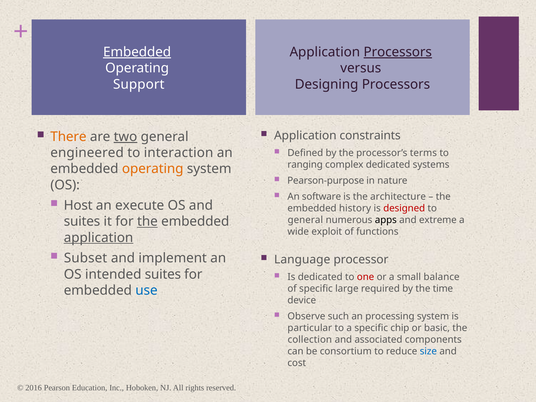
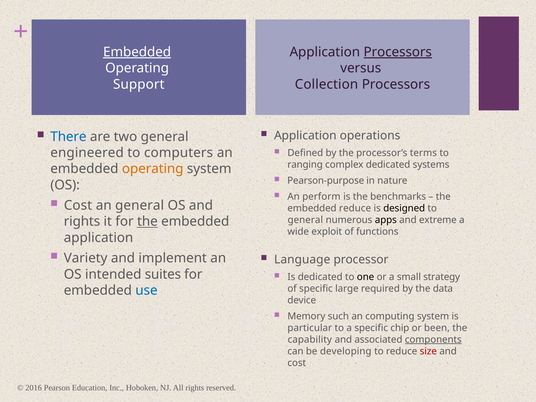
Designing: Designing -> Collection
constraints: constraints -> operations
There colour: orange -> blue
two underline: present -> none
interaction: interaction -> computers
software: software -> perform
architecture: architecture -> benchmarks
Host at (78, 205): Host -> Cost
an execute: execute -> general
embedded history: history -> reduce
designed colour: red -> black
suites at (82, 222): suites -> rights
application at (99, 238) underline: present -> none
Subset: Subset -> Variety
one colour: red -> black
balance: balance -> strategy
time: time -> data
Observe: Observe -> Memory
processing: processing -> computing
basic: basic -> been
collection: collection -> capability
components underline: none -> present
consortium: consortium -> developing
size colour: blue -> red
